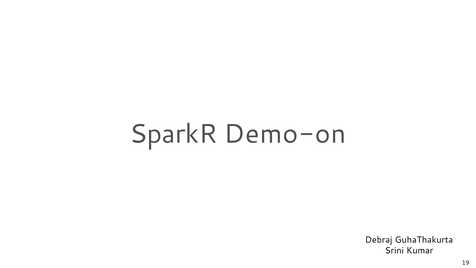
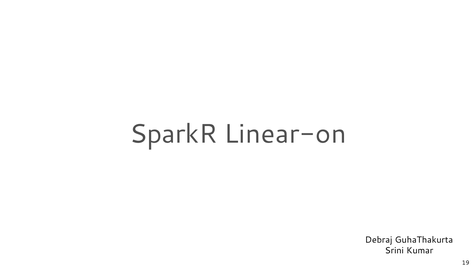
Demo-on: Demo-on -> Linear-on
